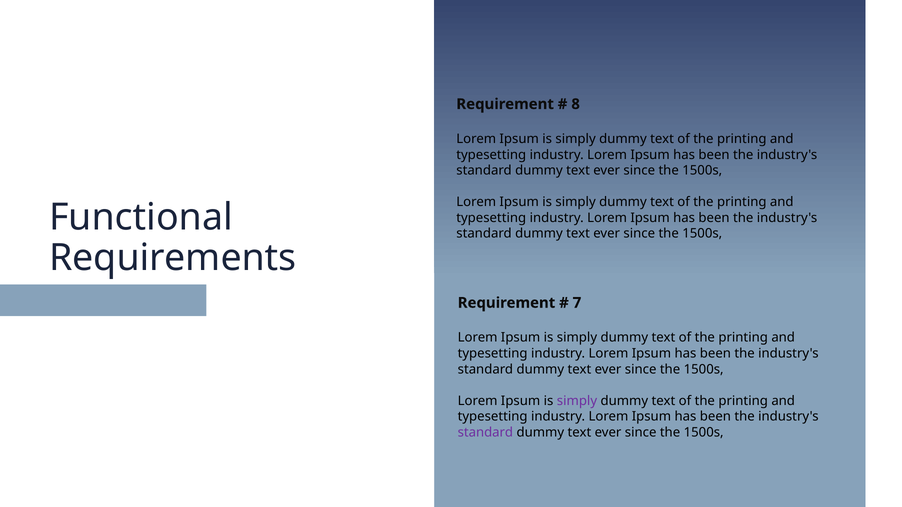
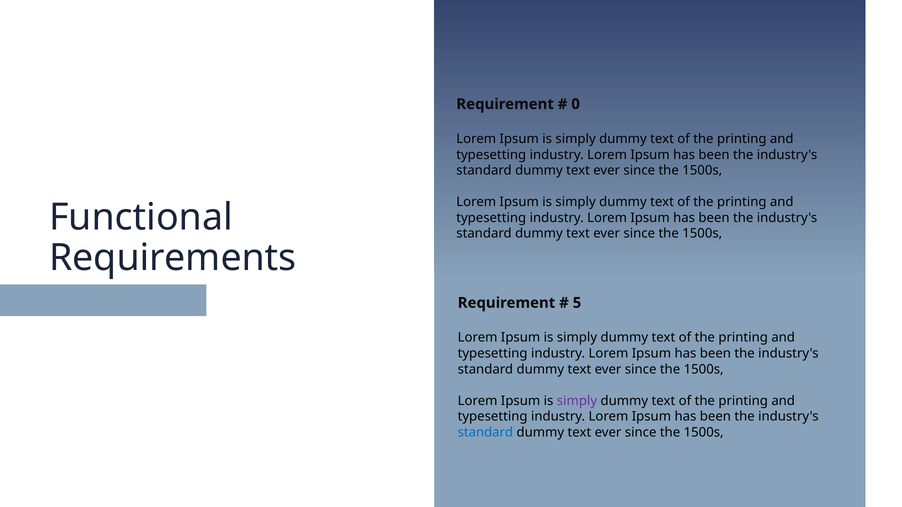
8: 8 -> 0
7: 7 -> 5
standard at (485, 433) colour: purple -> blue
